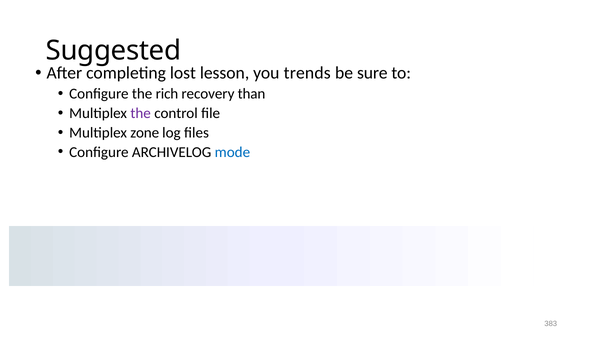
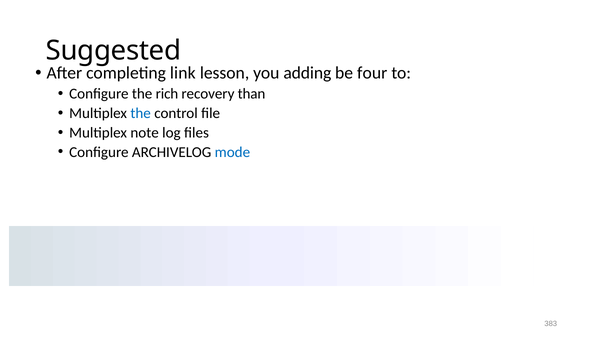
lost: lost -> link
trends: trends -> adding
sure: sure -> four
the at (141, 113) colour: purple -> blue
zone: zone -> note
